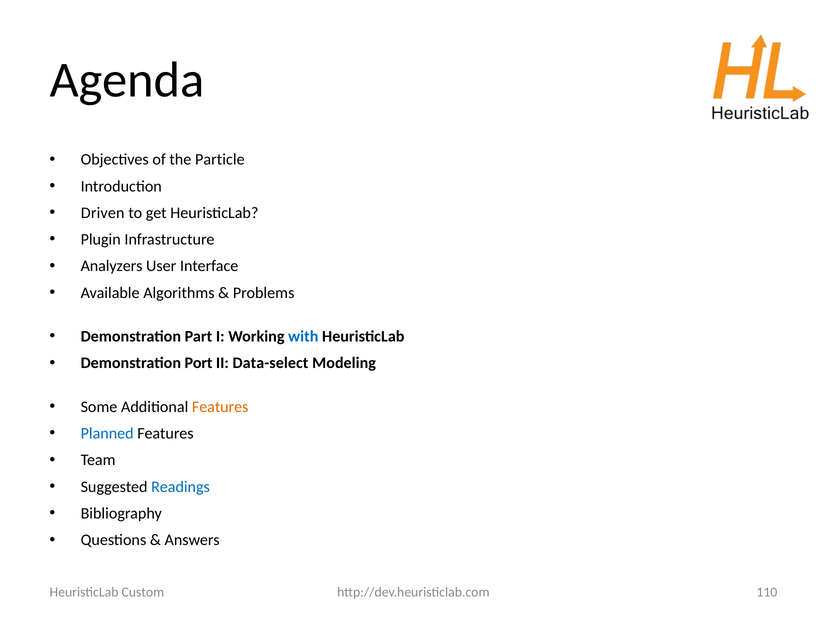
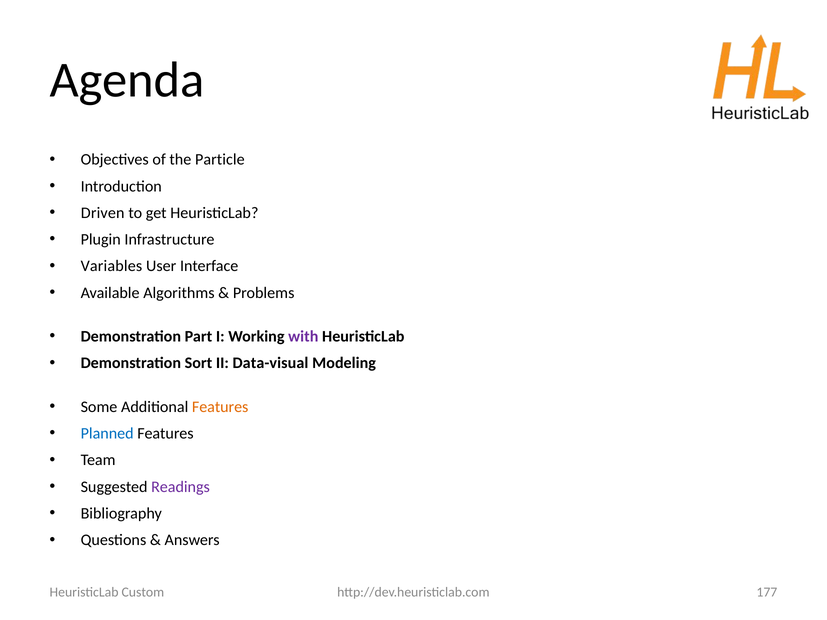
Analyzers: Analyzers -> Variables
with colour: blue -> purple
Port: Port -> Sort
Data-select: Data-select -> Data-visual
Readings colour: blue -> purple
110: 110 -> 177
